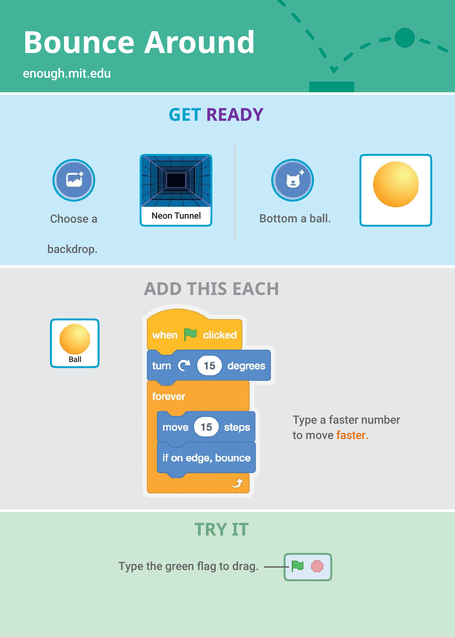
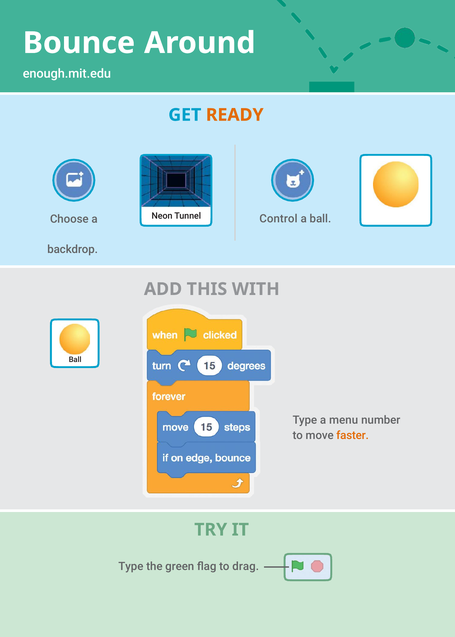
READY colour: purple -> orange
Bottom: Bottom -> Control
EACH: EACH -> WITH
a faster: faster -> menu
